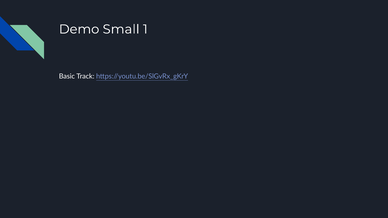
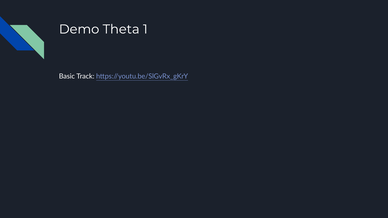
Small: Small -> Theta
